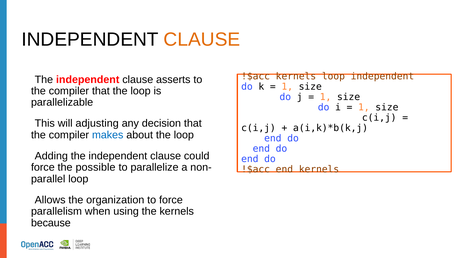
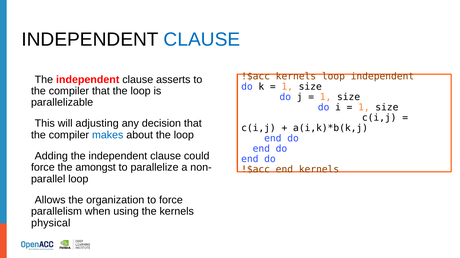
CLAUSE at (202, 40) colour: orange -> blue
possible: possible -> amongst
because: because -> physical
